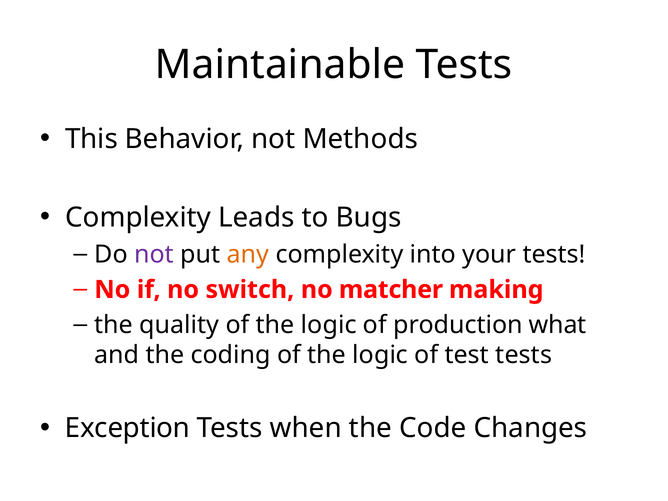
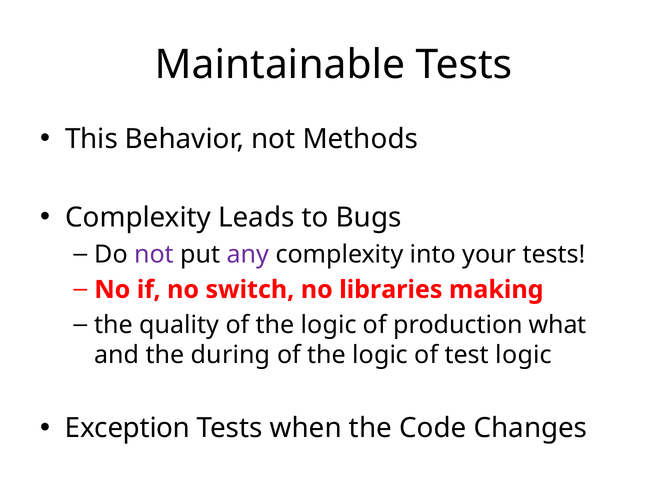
any colour: orange -> purple
matcher: matcher -> libraries
coding: coding -> during
test tests: tests -> logic
